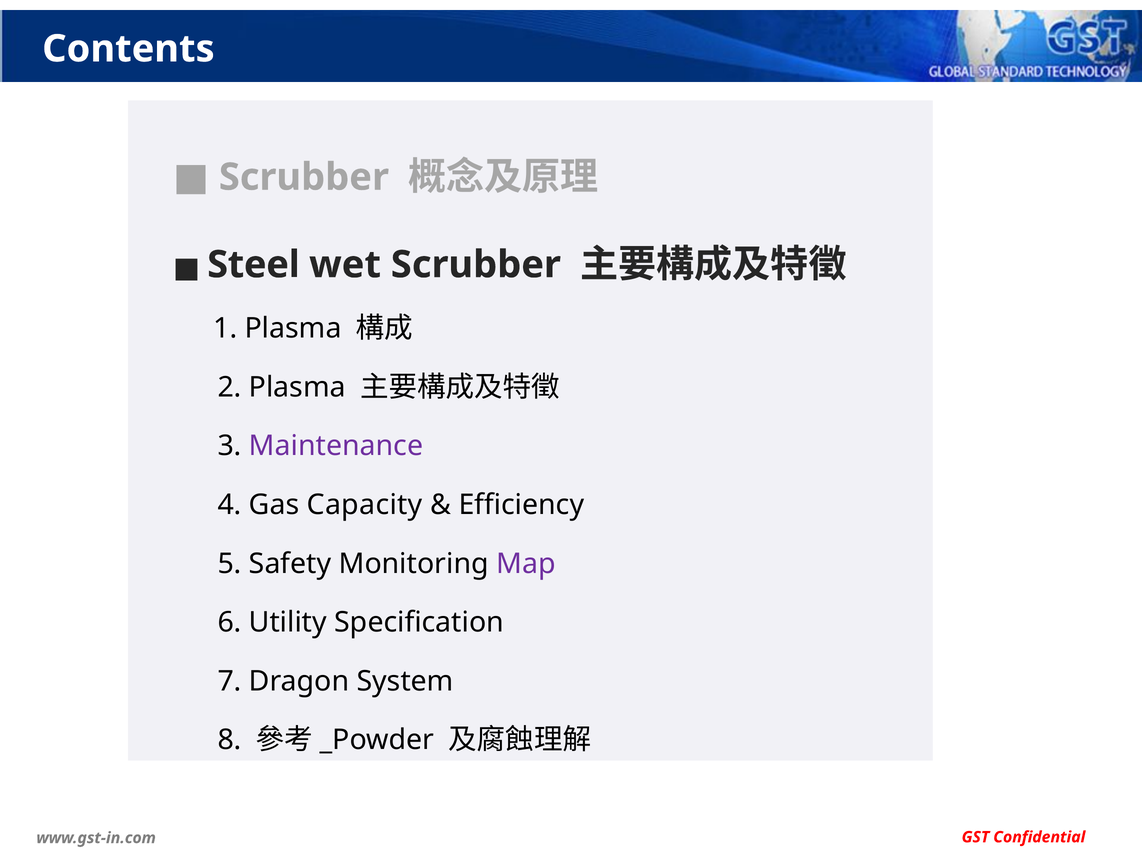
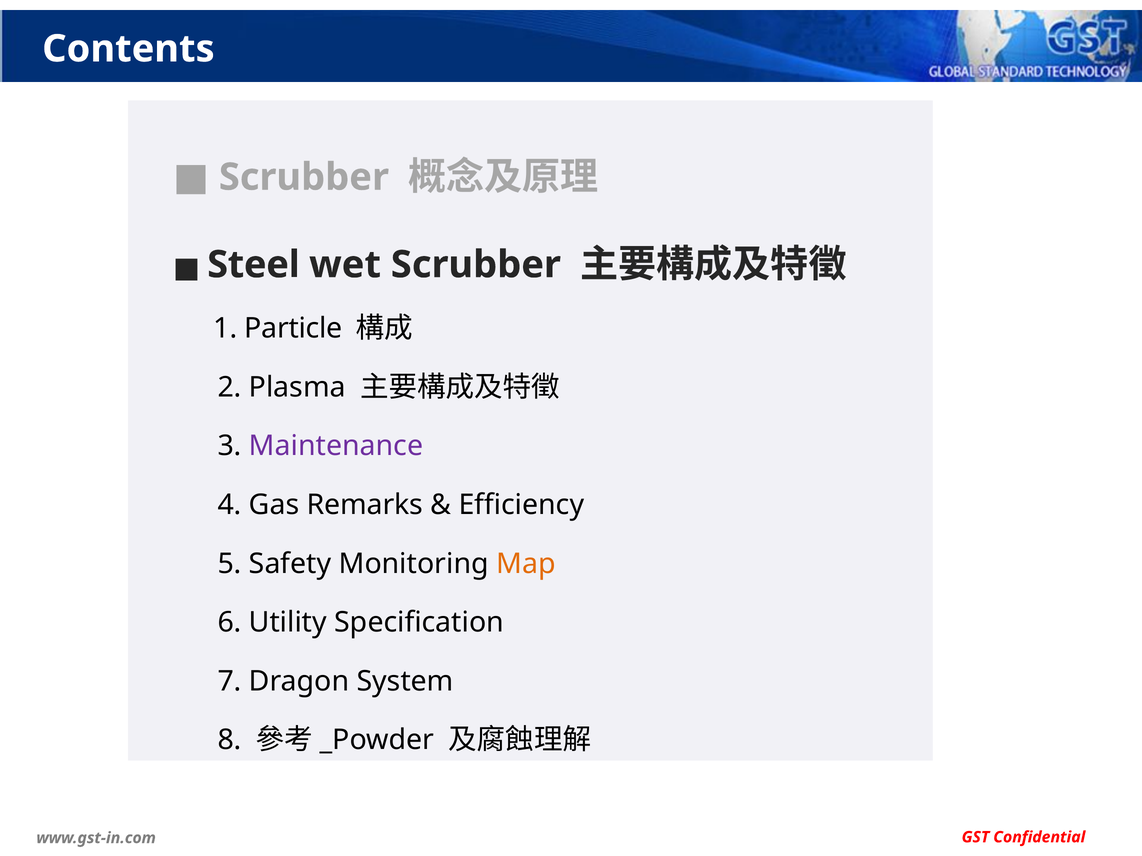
1 Plasma: Plasma -> Particle
Capacity: Capacity -> Remarks
Map colour: purple -> orange
